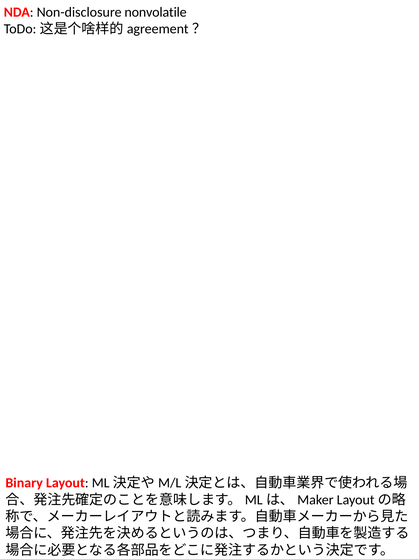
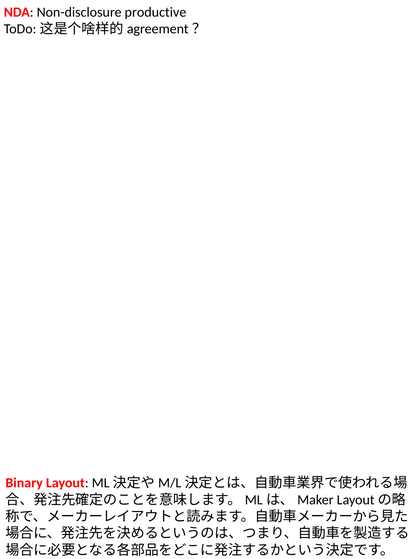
nonvolatile: nonvolatile -> productive
